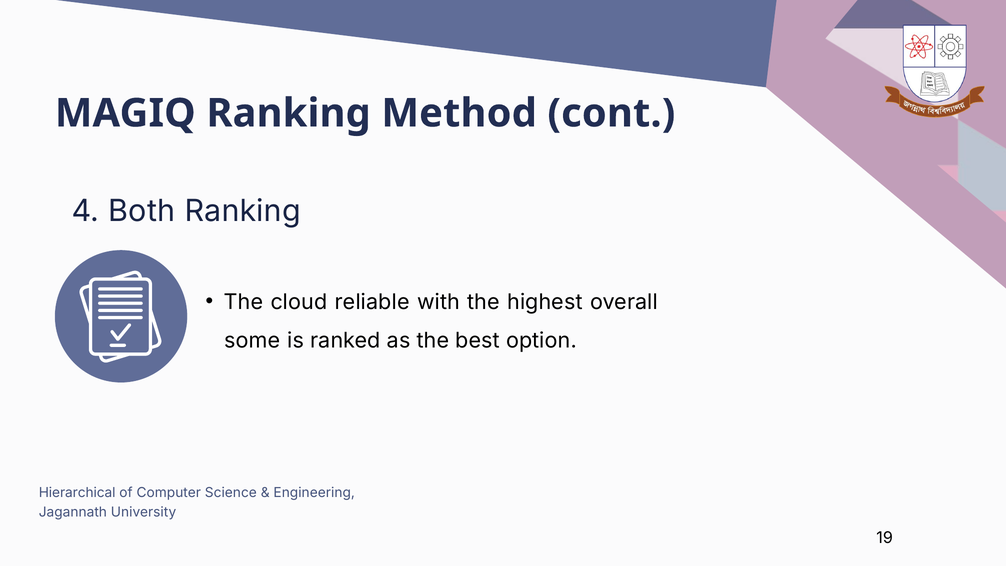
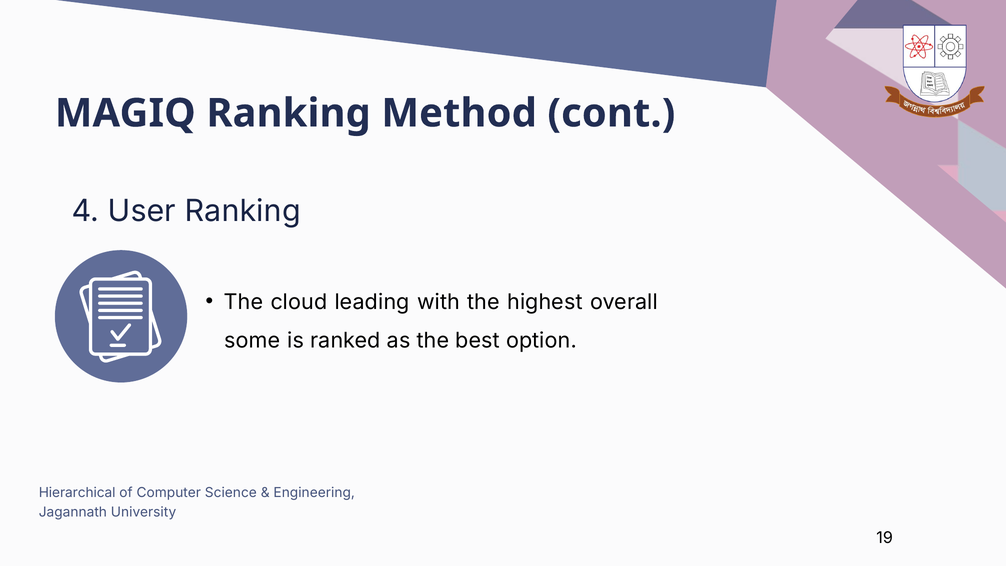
Both: Both -> User
reliable: reliable -> leading
